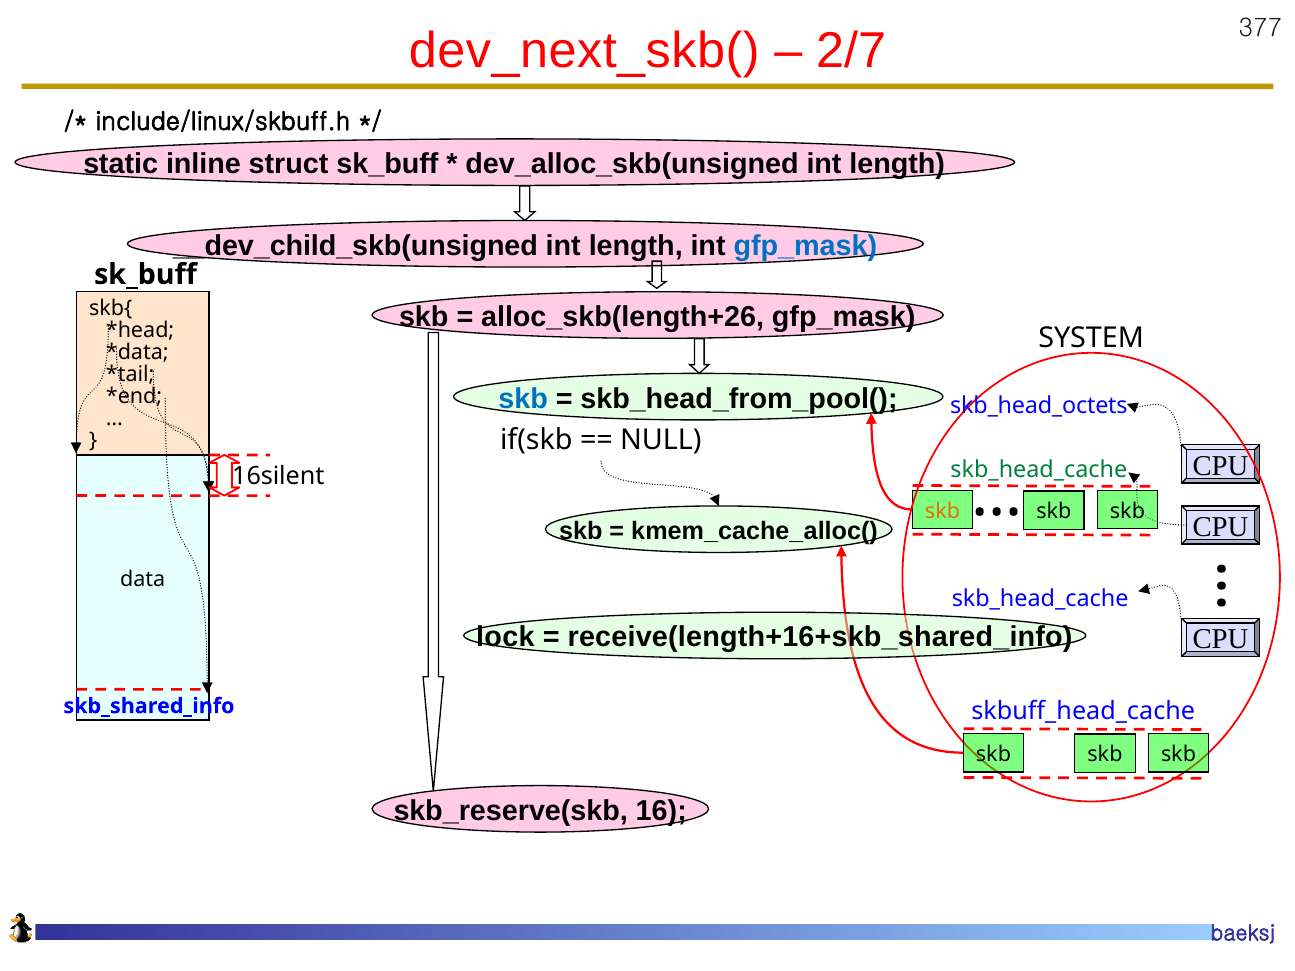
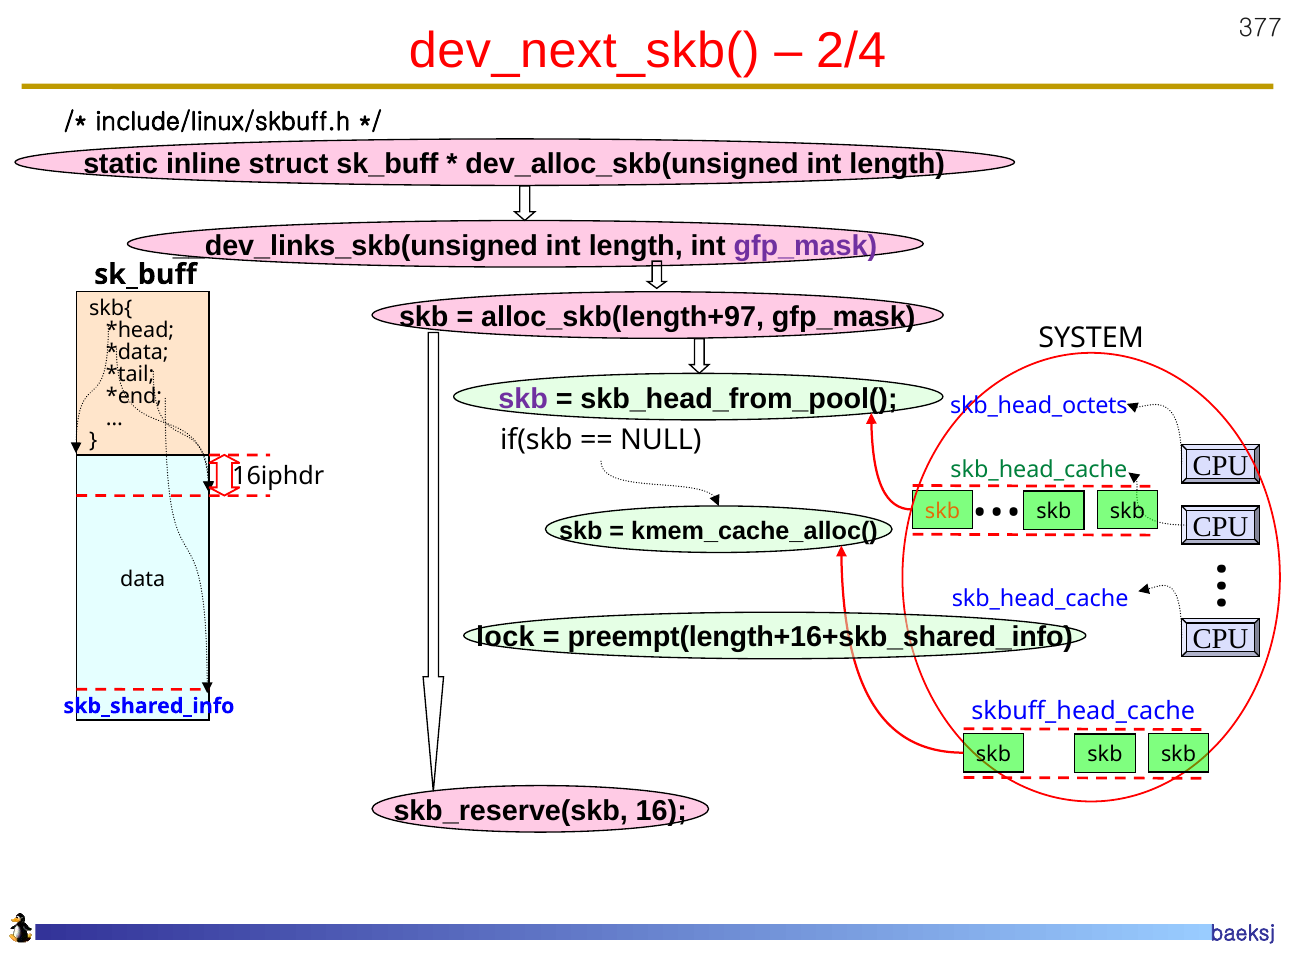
2/7: 2/7 -> 2/4
__dev_child_skb(unsigned: __dev_child_skb(unsigned -> __dev_links_skb(unsigned
gfp_mask at (805, 246) colour: blue -> purple
alloc_skb(length+26: alloc_skb(length+26 -> alloc_skb(length+97
skb at (523, 399) colour: blue -> purple
16silent: 16silent -> 16iphdr
receive(length+16+skb_shared_info: receive(length+16+skb_shared_info -> preempt(length+16+skb_shared_info
